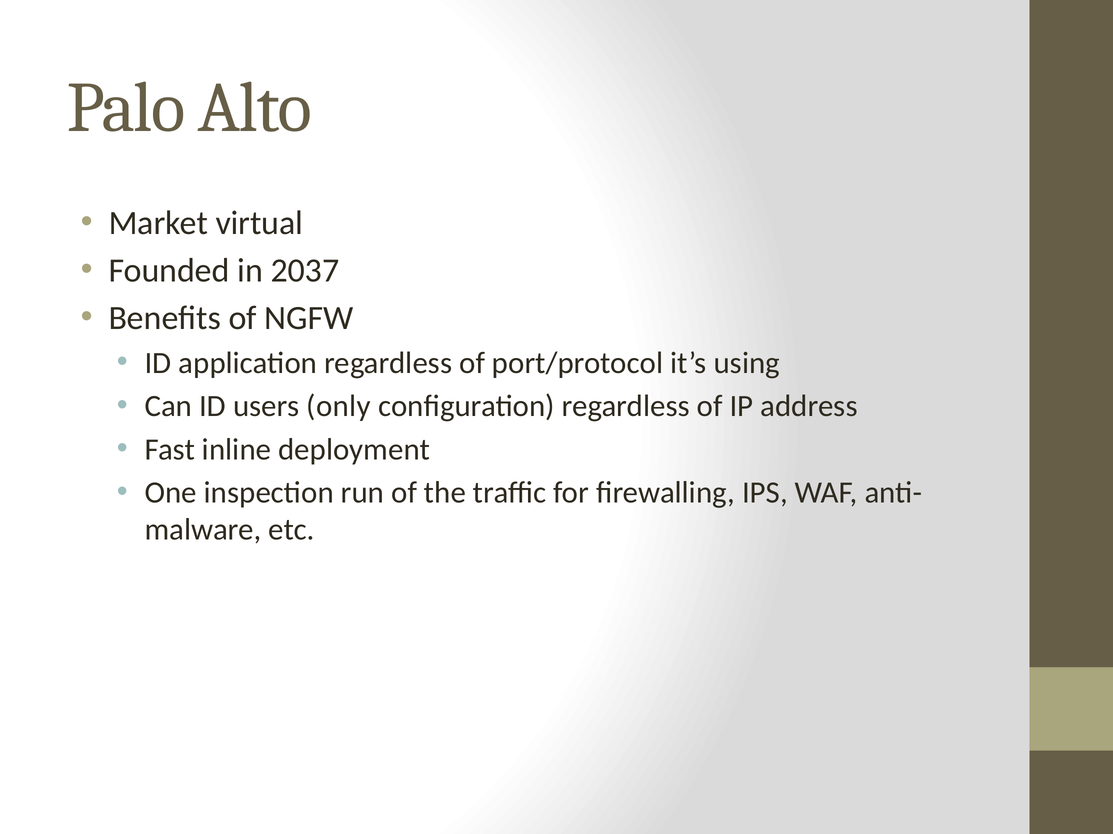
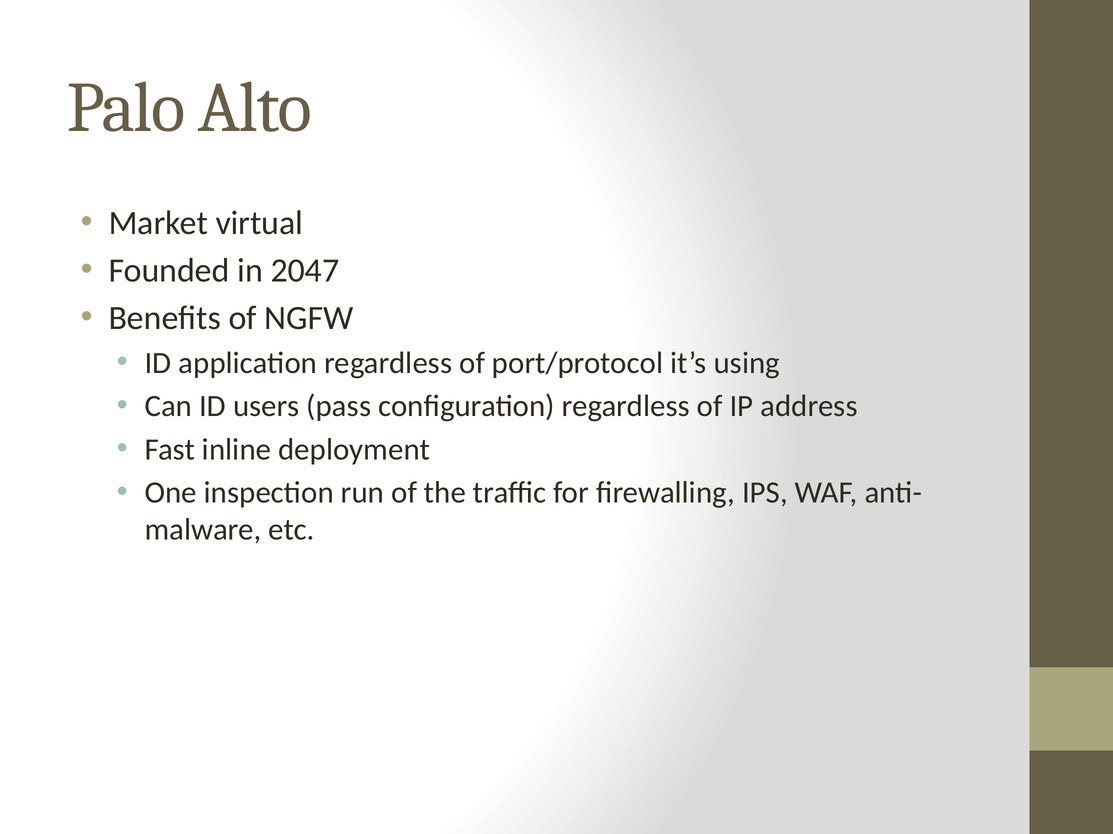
2037: 2037 -> 2047
only: only -> pass
